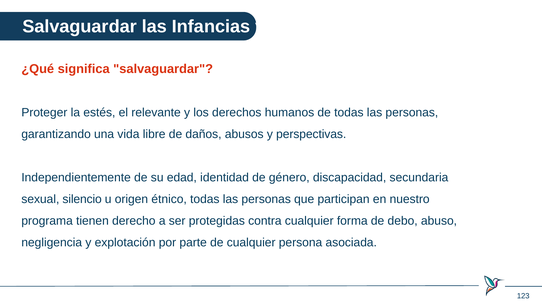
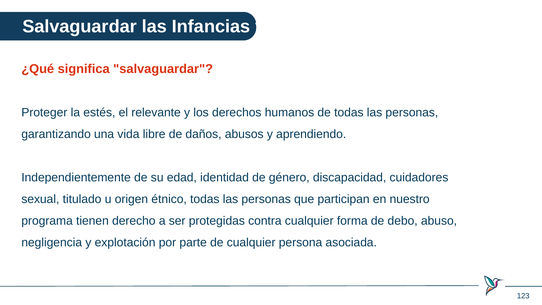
perspectivas: perspectivas -> aprendiendo
secundaria: secundaria -> cuidadores
silencio: silencio -> titulado
